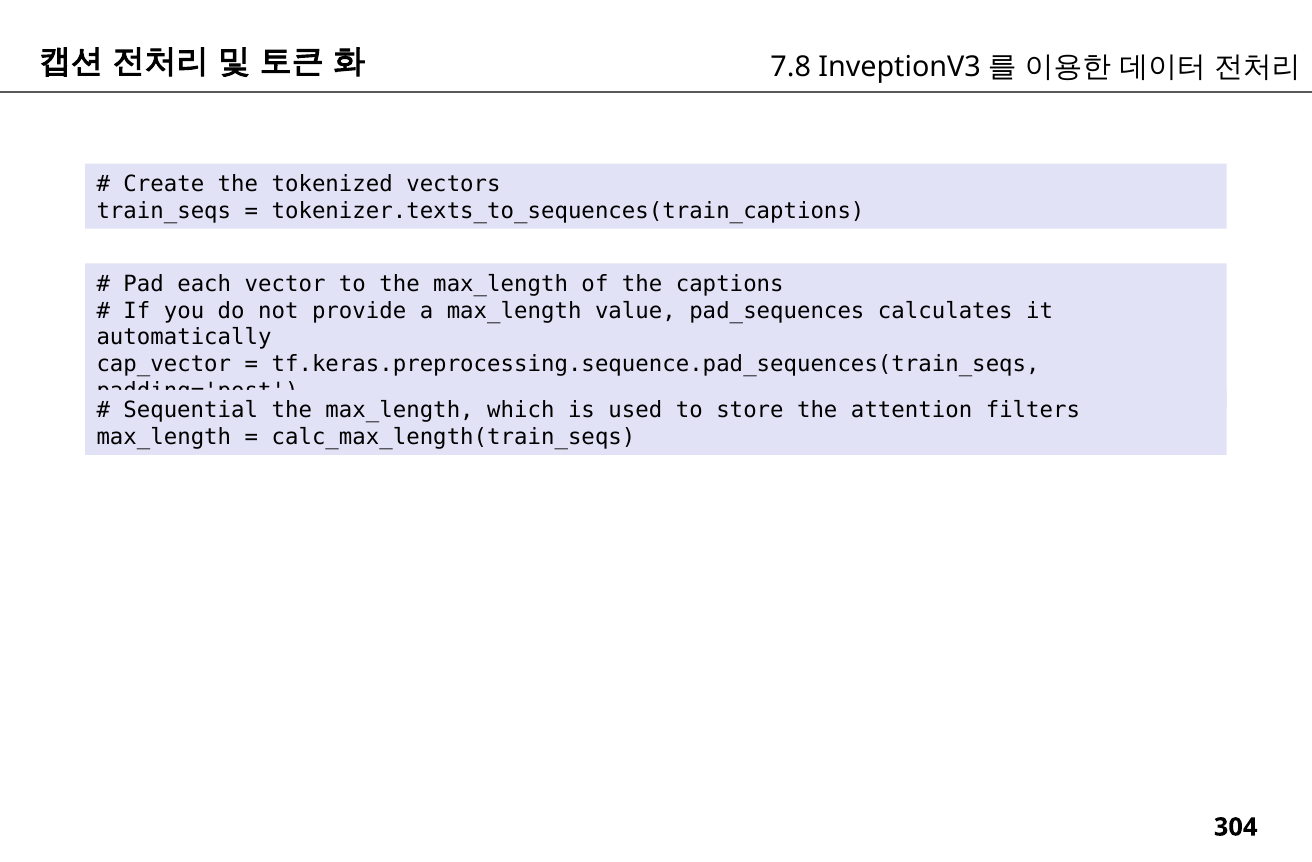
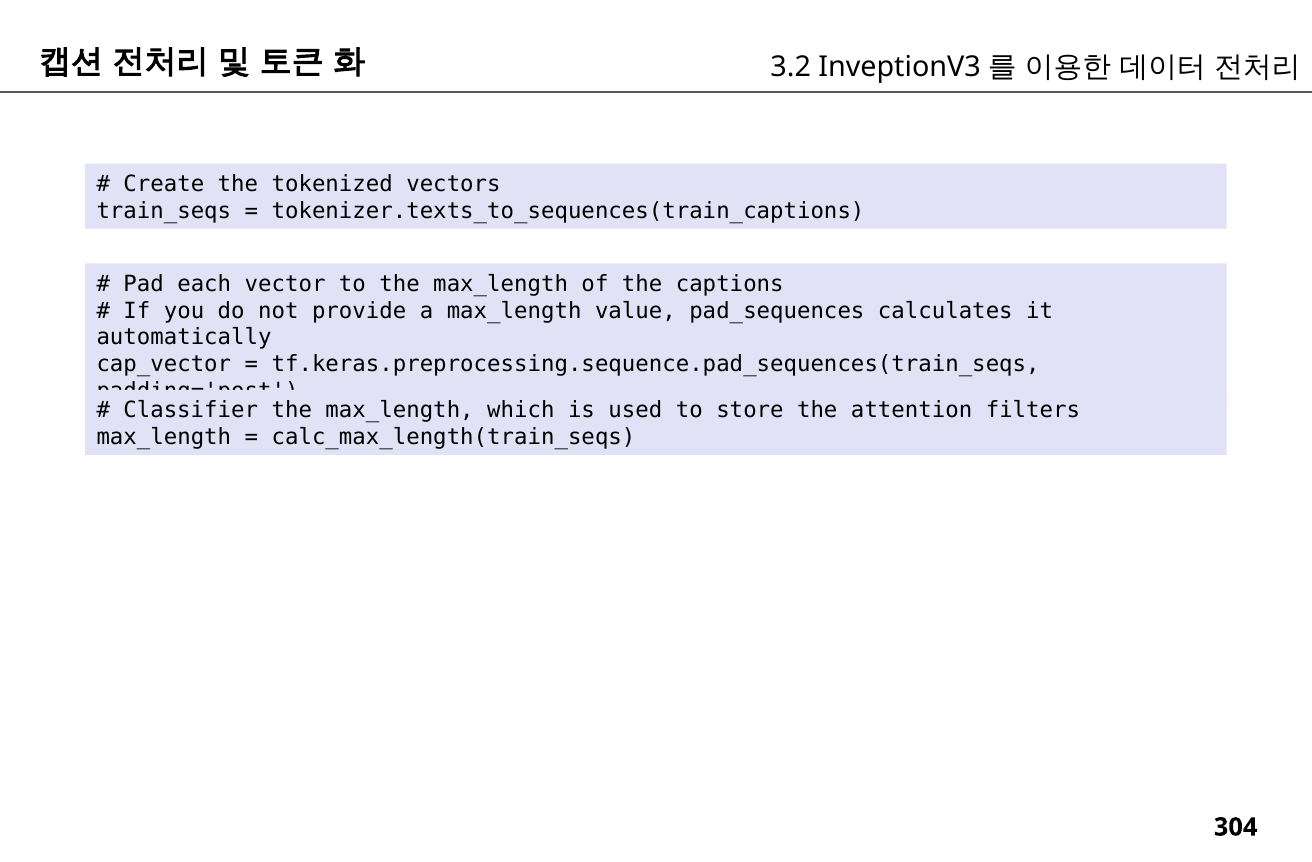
7.8: 7.8 -> 3.2
Sequential: Sequential -> Classifier
